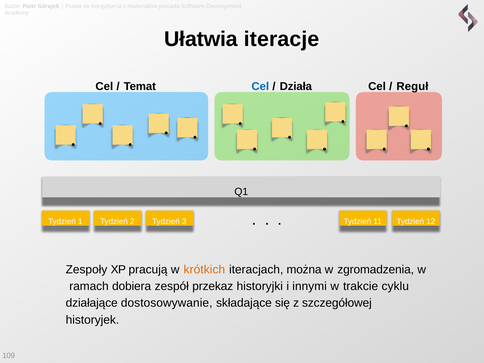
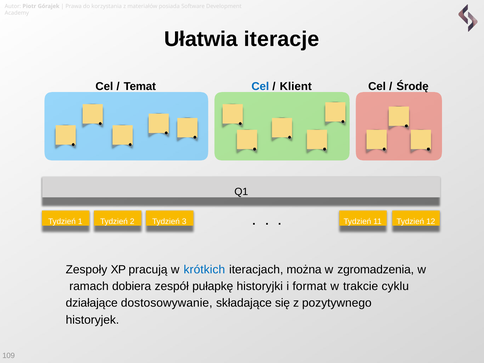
Działa: Działa -> Klient
Reguł: Reguł -> Środę
krótkich colour: orange -> blue
przekaz: przekaz -> pułapkę
innymi: innymi -> format
szczegółowej: szczegółowej -> pozytywnego
